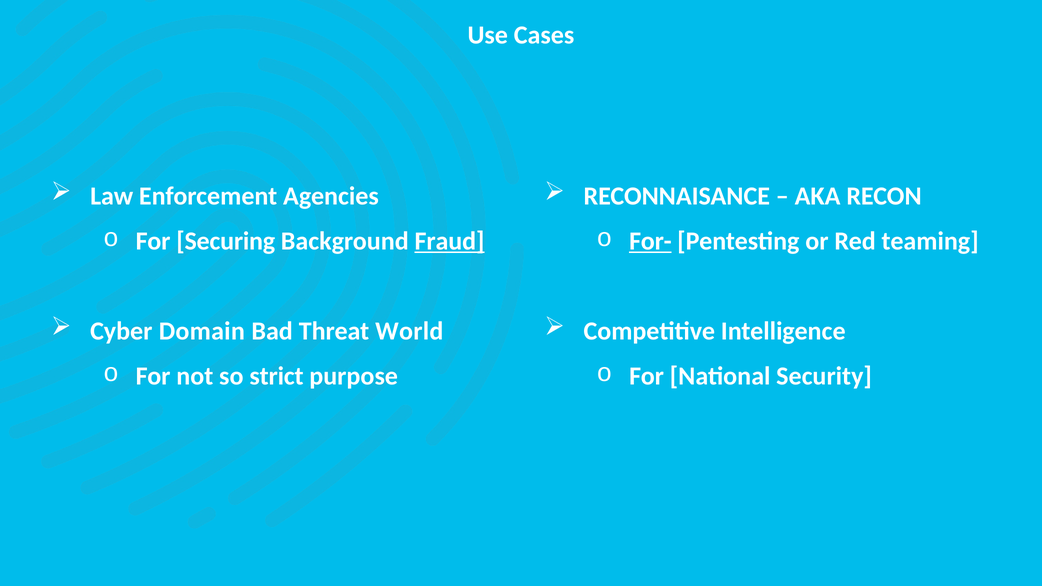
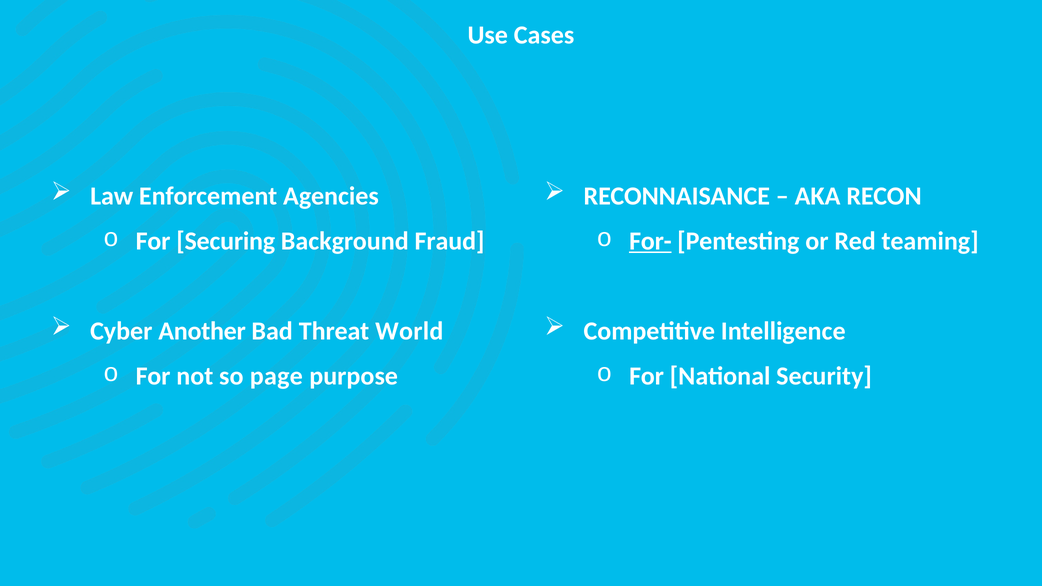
Fraud underline: present -> none
Domain: Domain -> Another
strict: strict -> page
